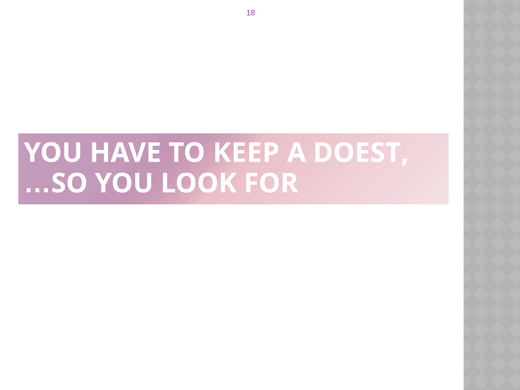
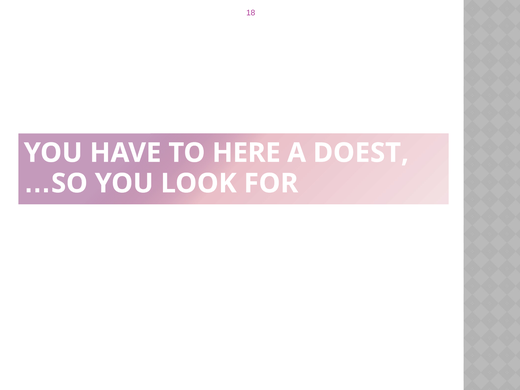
KEEP: KEEP -> HERE
